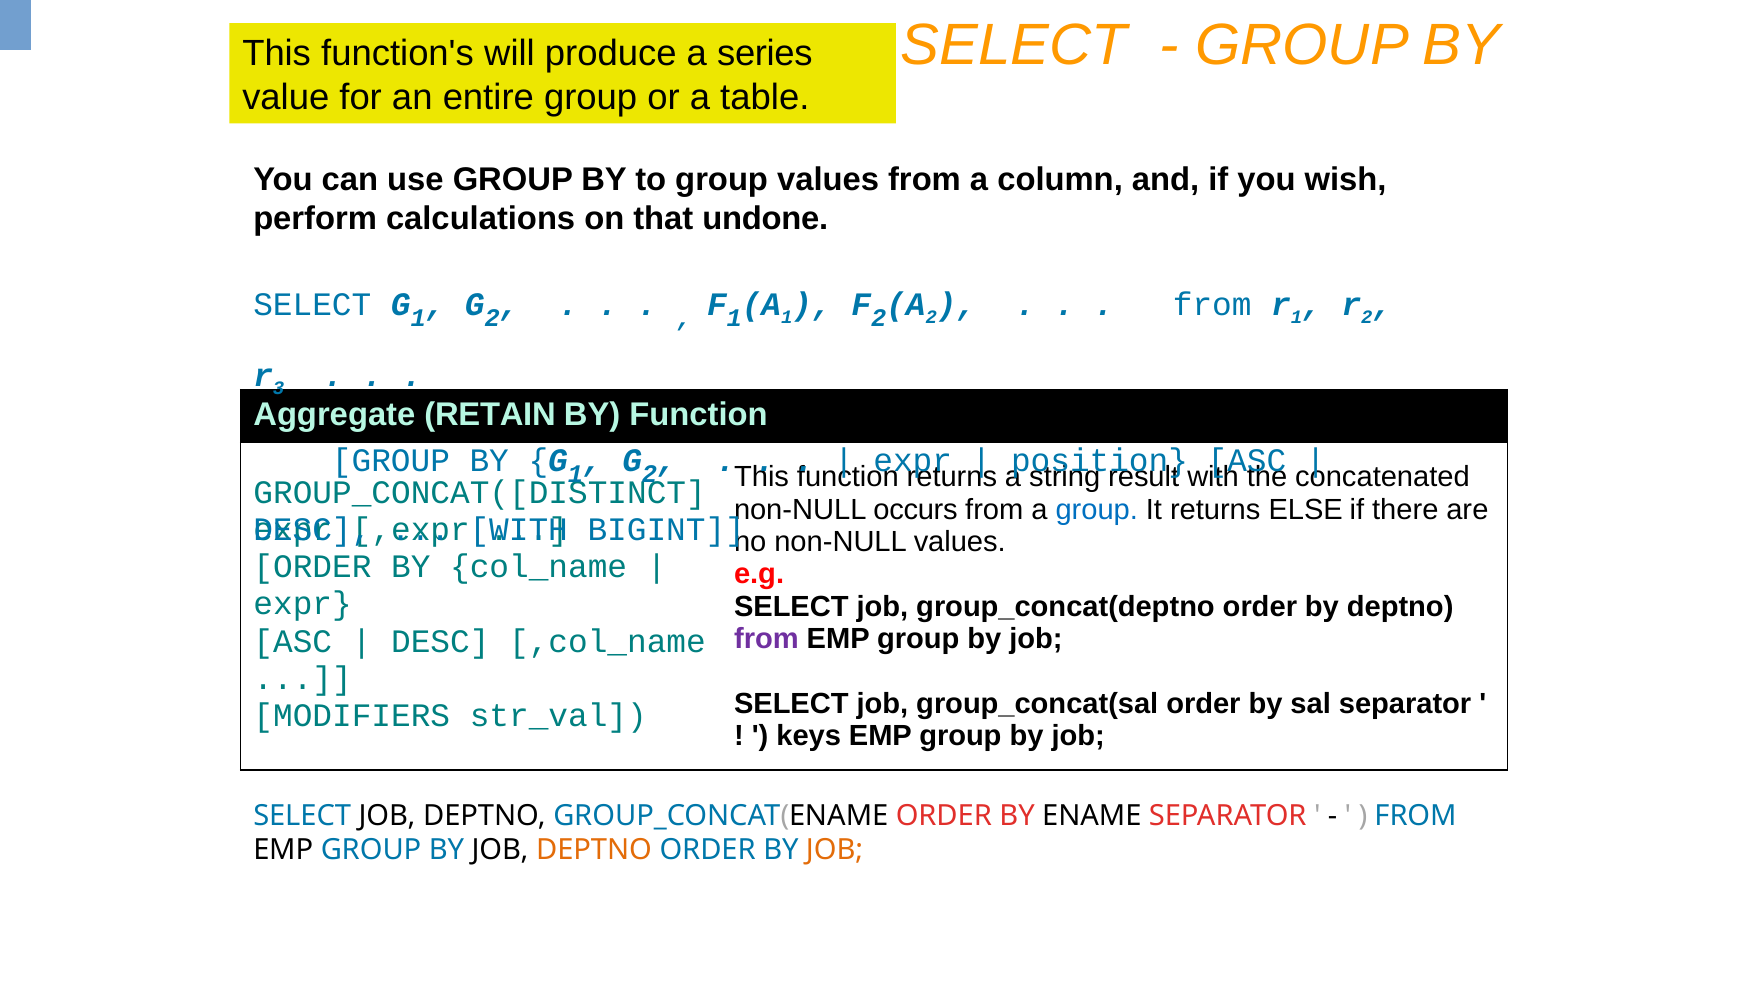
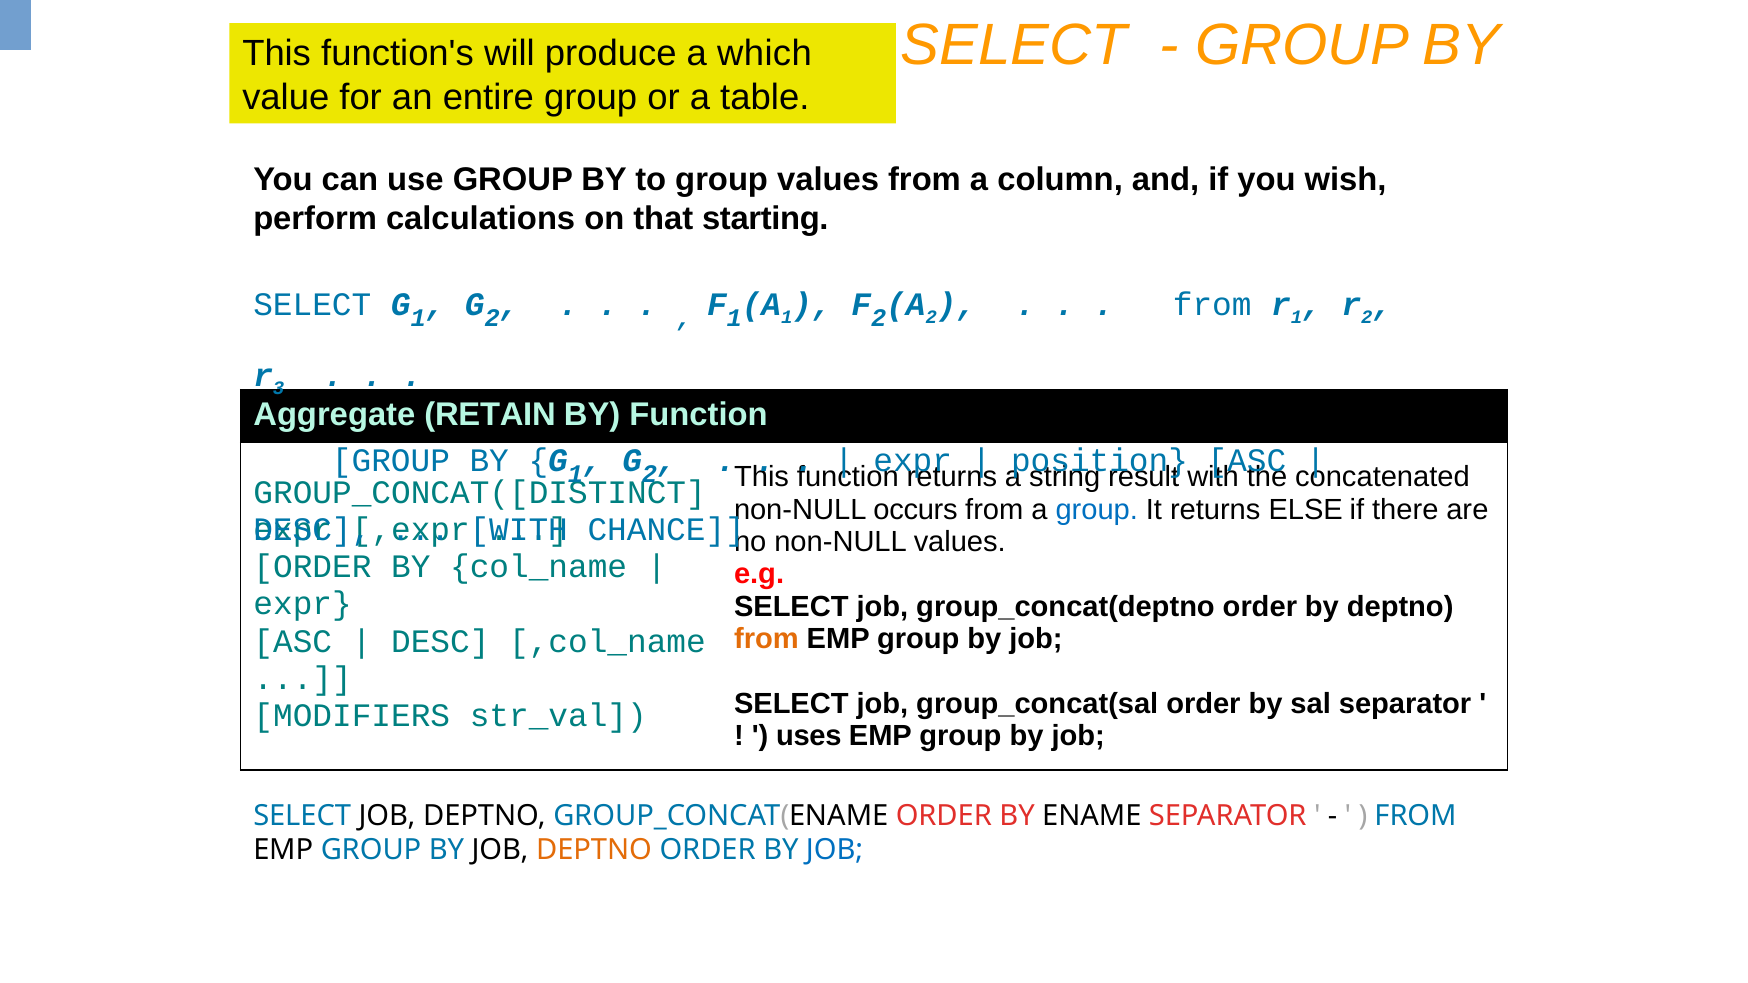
series: series -> which
undone: undone -> starting
BIGINT: BIGINT -> CHANCE
from at (766, 639) colour: purple -> orange
keys: keys -> uses
JOB at (835, 851) colour: orange -> blue
